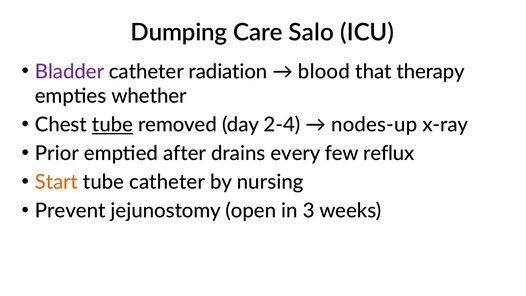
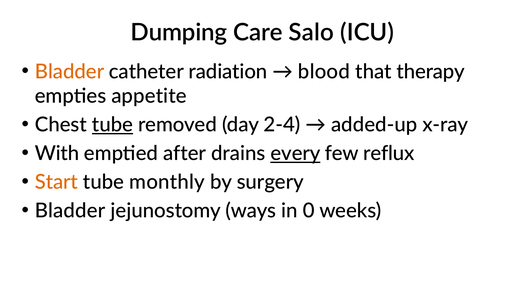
Bladder at (69, 72) colour: purple -> orange
whether: whether -> appetite
nodes-up: nodes-up -> added-up
Prior: Prior -> With
every underline: none -> present
tube catheter: catheter -> monthly
nursing: nursing -> surgery
Prevent at (70, 211): Prevent -> Bladder
open: open -> ways
3: 3 -> 0
